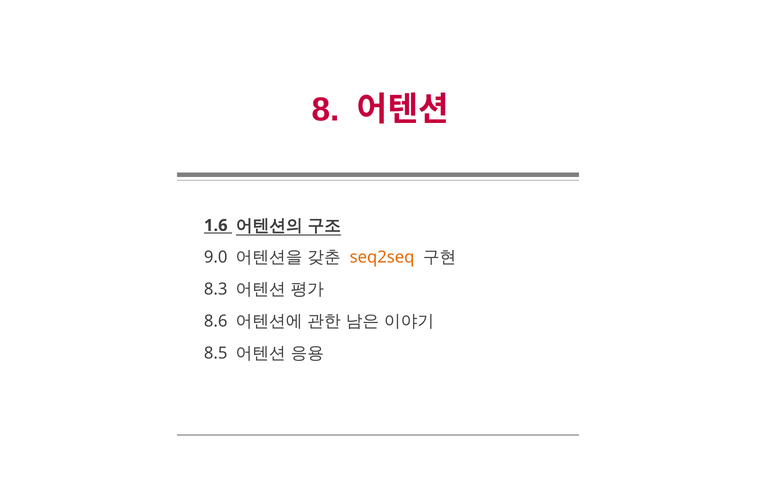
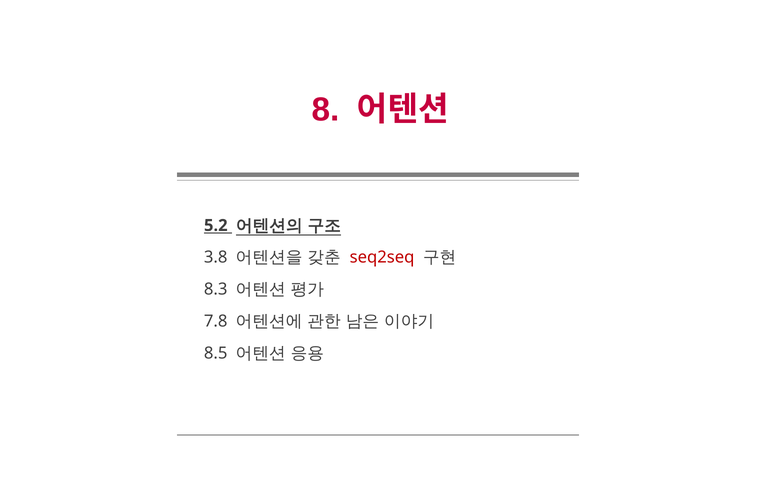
1.6: 1.6 -> 5.2
9.0: 9.0 -> 3.8
seq2seq colour: orange -> red
8.6: 8.6 -> 7.8
